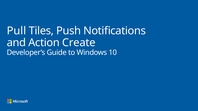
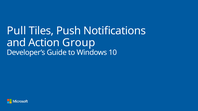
Create: Create -> Group
